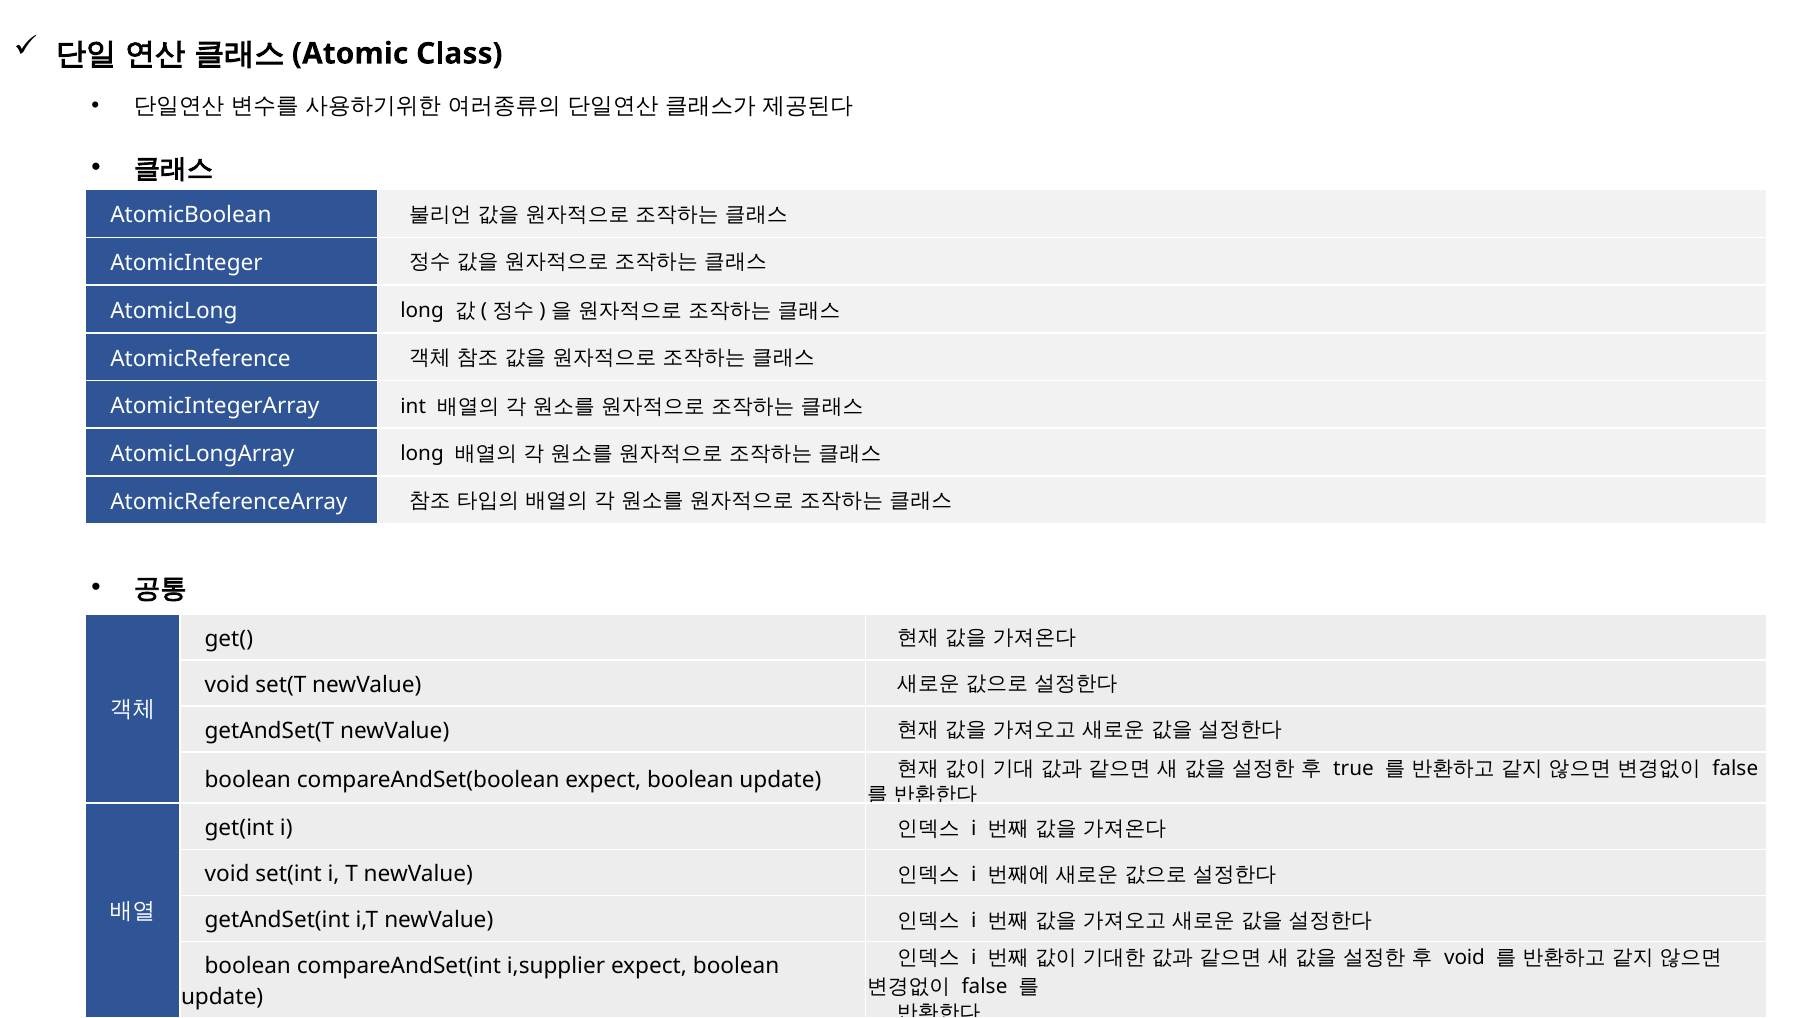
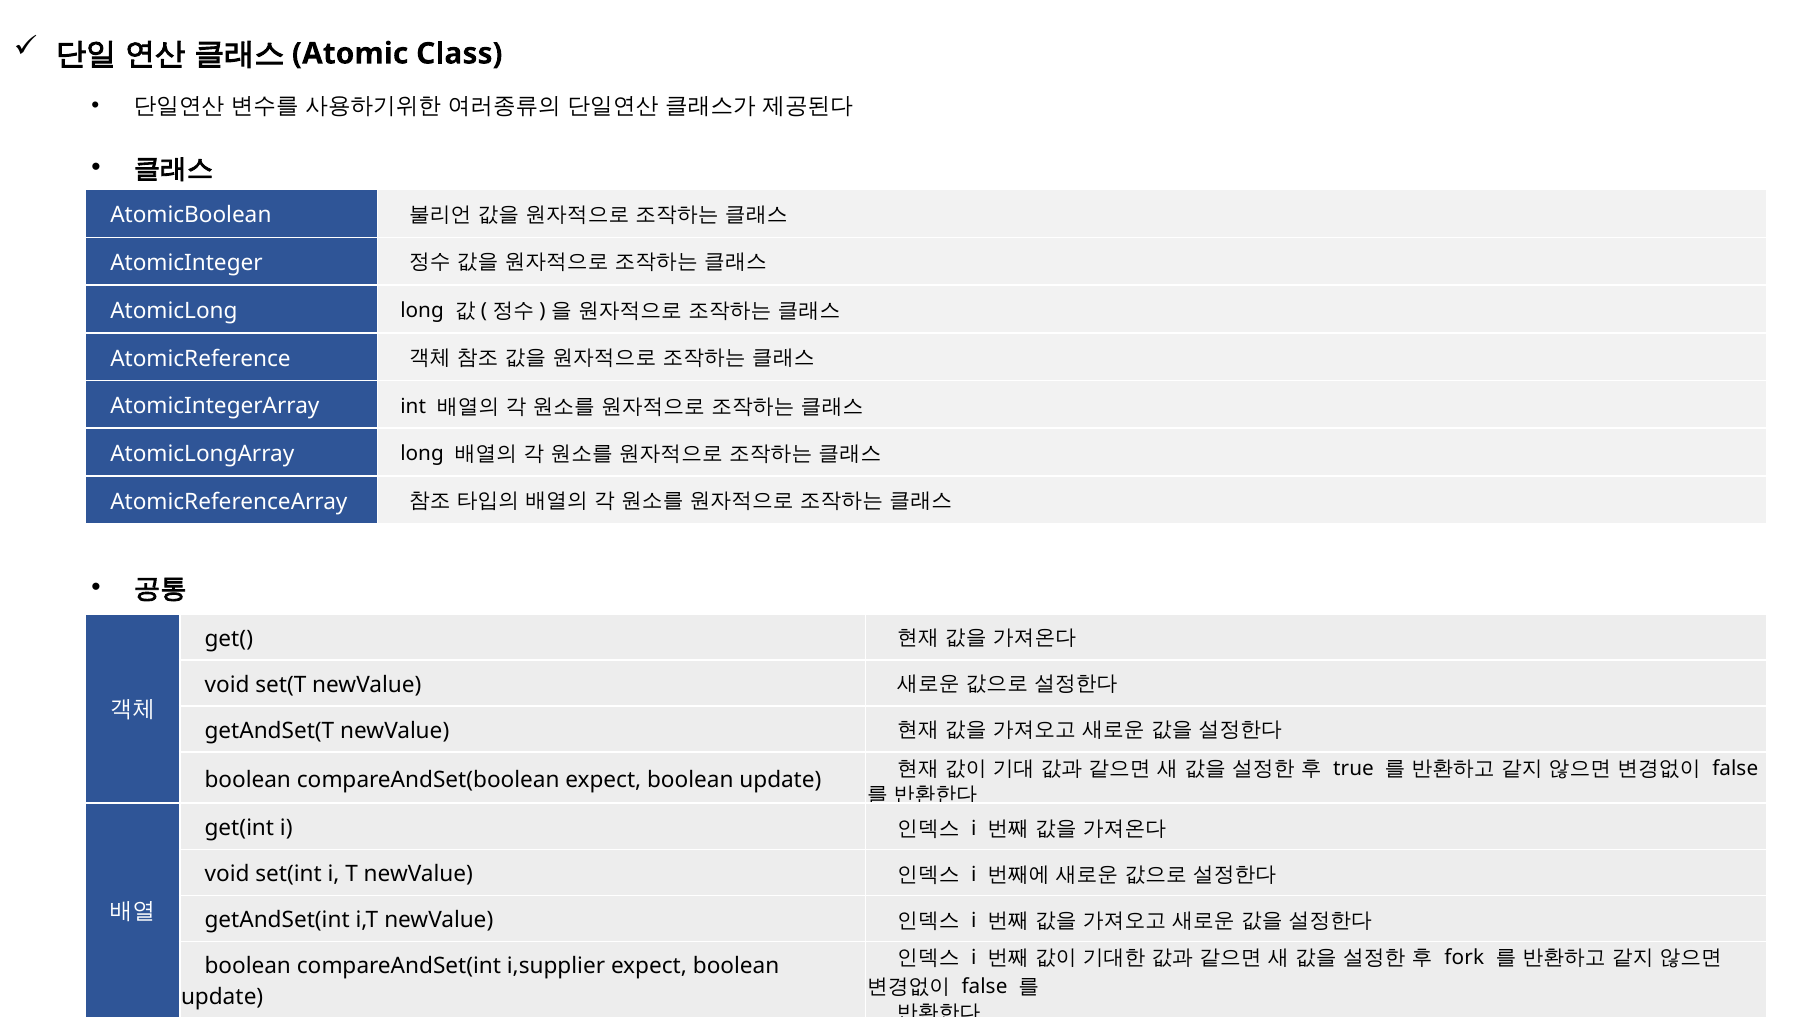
void at (1465, 958): void -> fork
